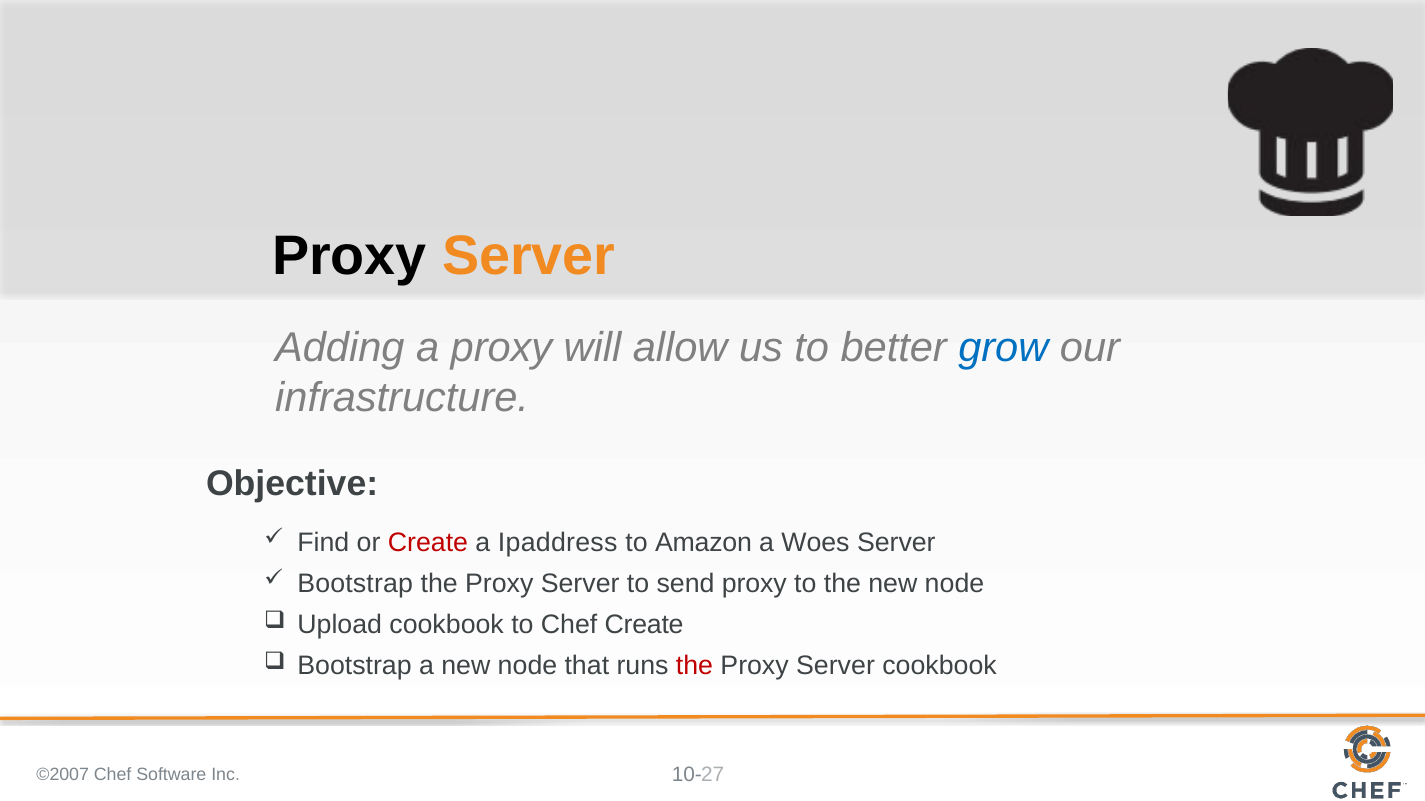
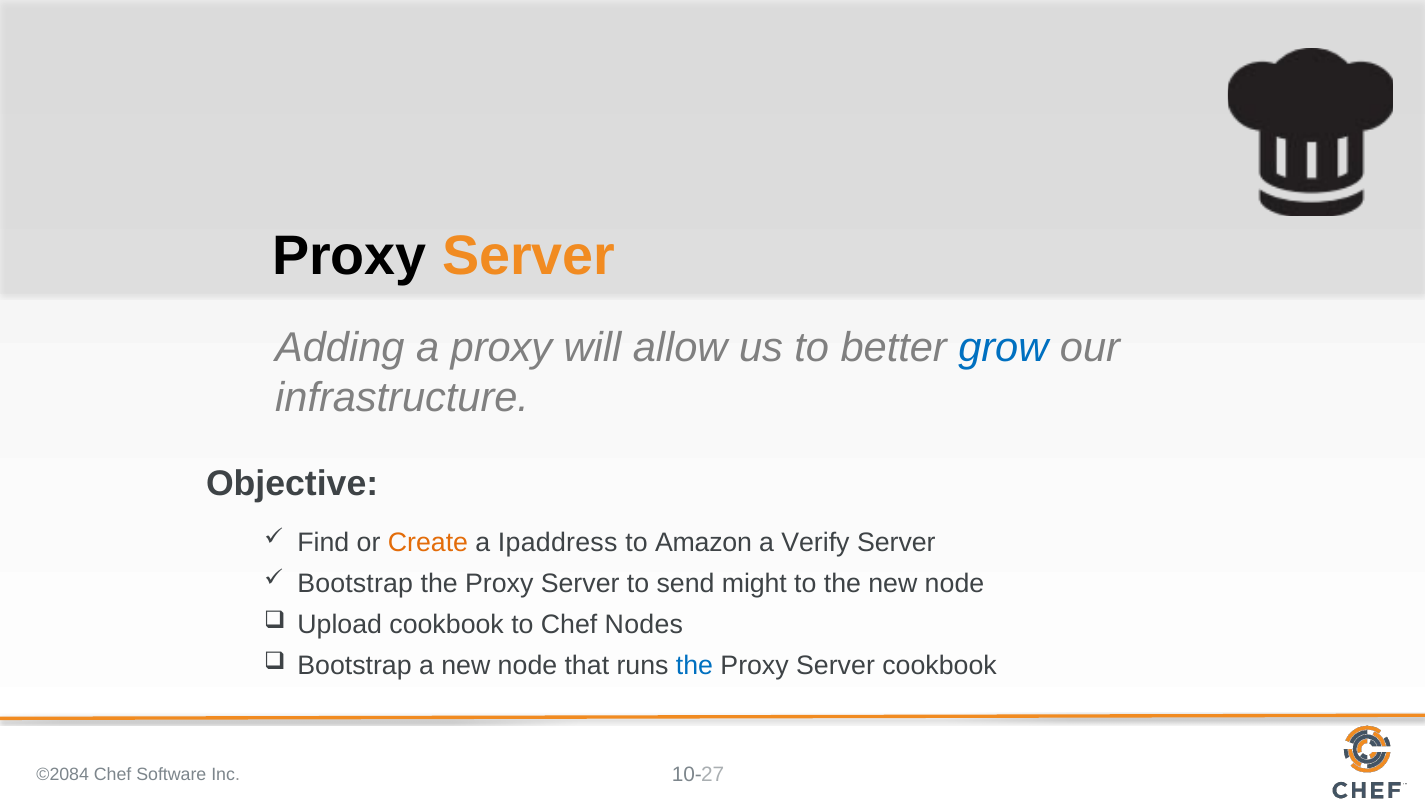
Create at (428, 543) colour: red -> orange
Woes: Woes -> Verify
send proxy: proxy -> might
Chef Create: Create -> Nodes
the at (695, 666) colour: red -> blue
©2007: ©2007 -> ©2084
